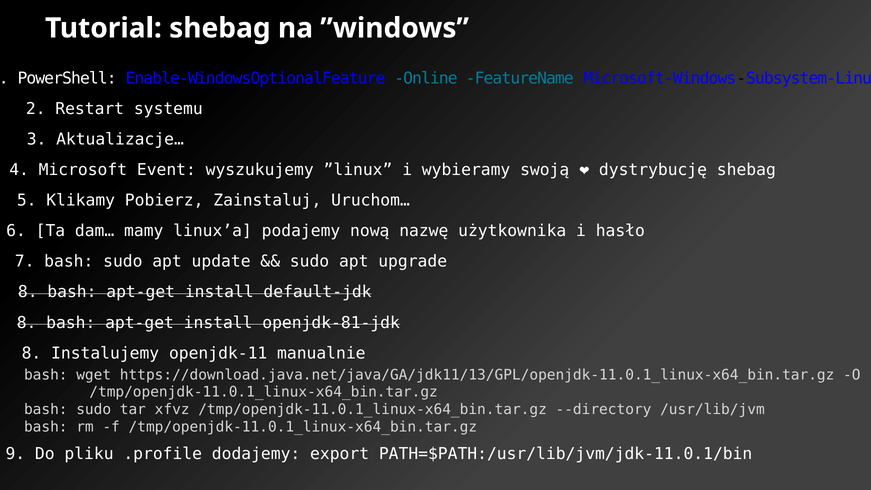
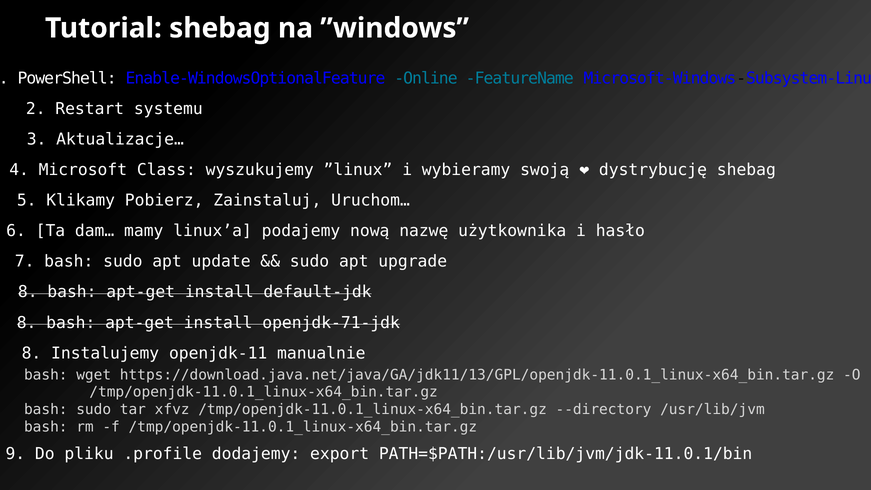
Event: Event -> Class
openjdk-81-jdk: openjdk-81-jdk -> openjdk-71-jdk
